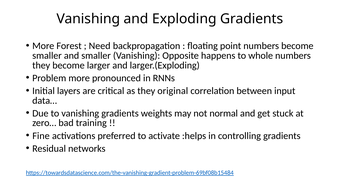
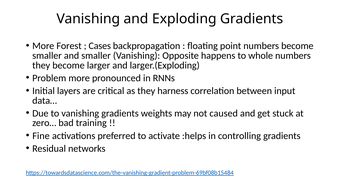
Need: Need -> Cases
original: original -> harness
normal: normal -> caused
